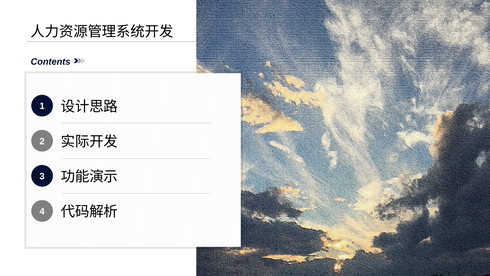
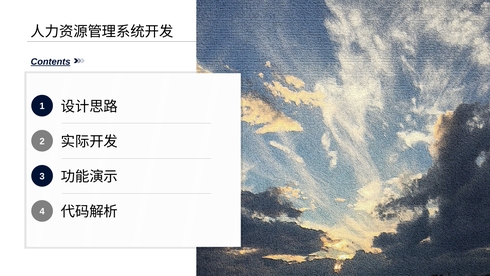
Contents underline: none -> present
